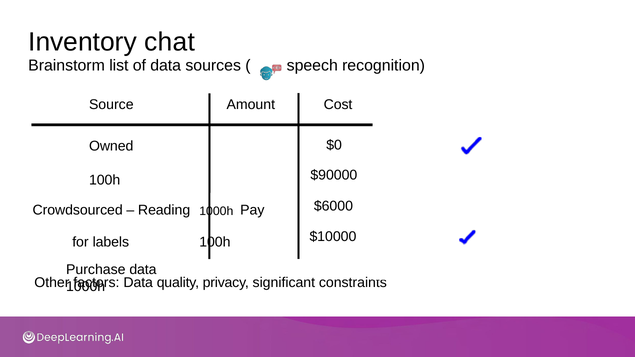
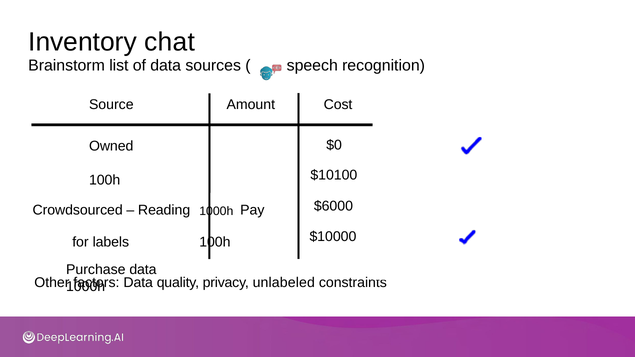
$90000: $90000 -> $10100
significant: significant -> unlabeled
